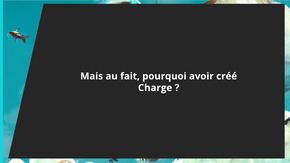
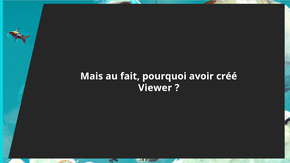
Charge: Charge -> Viewer
